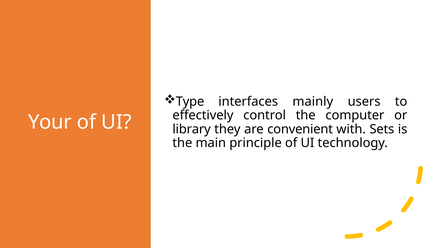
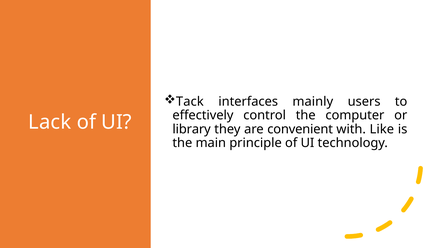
Type: Type -> Tack
Your: Your -> Lack
Sets: Sets -> Like
